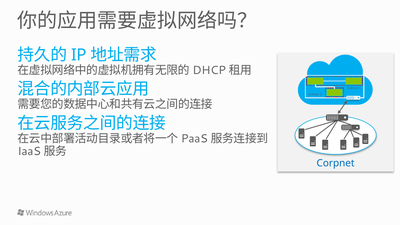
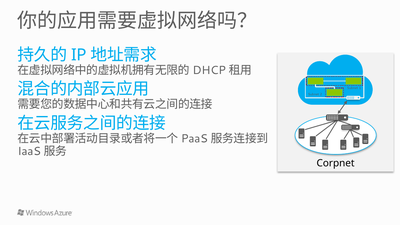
Corpnet colour: blue -> black
